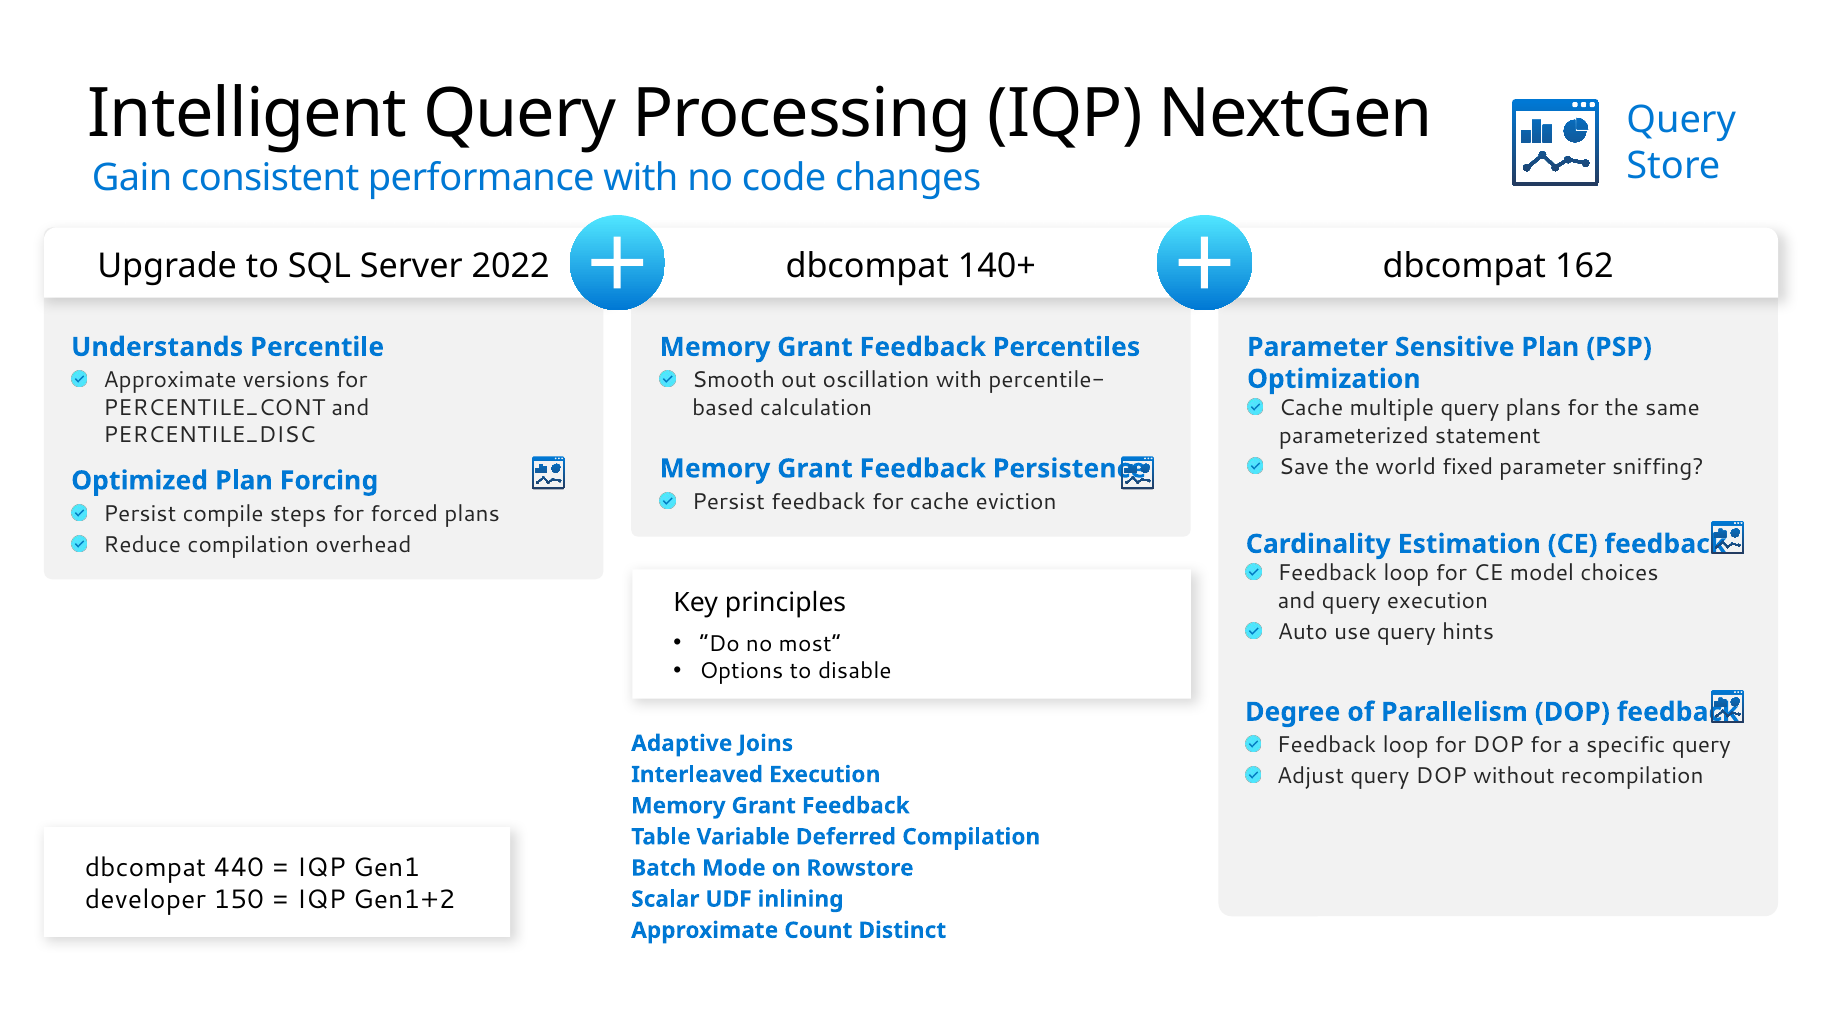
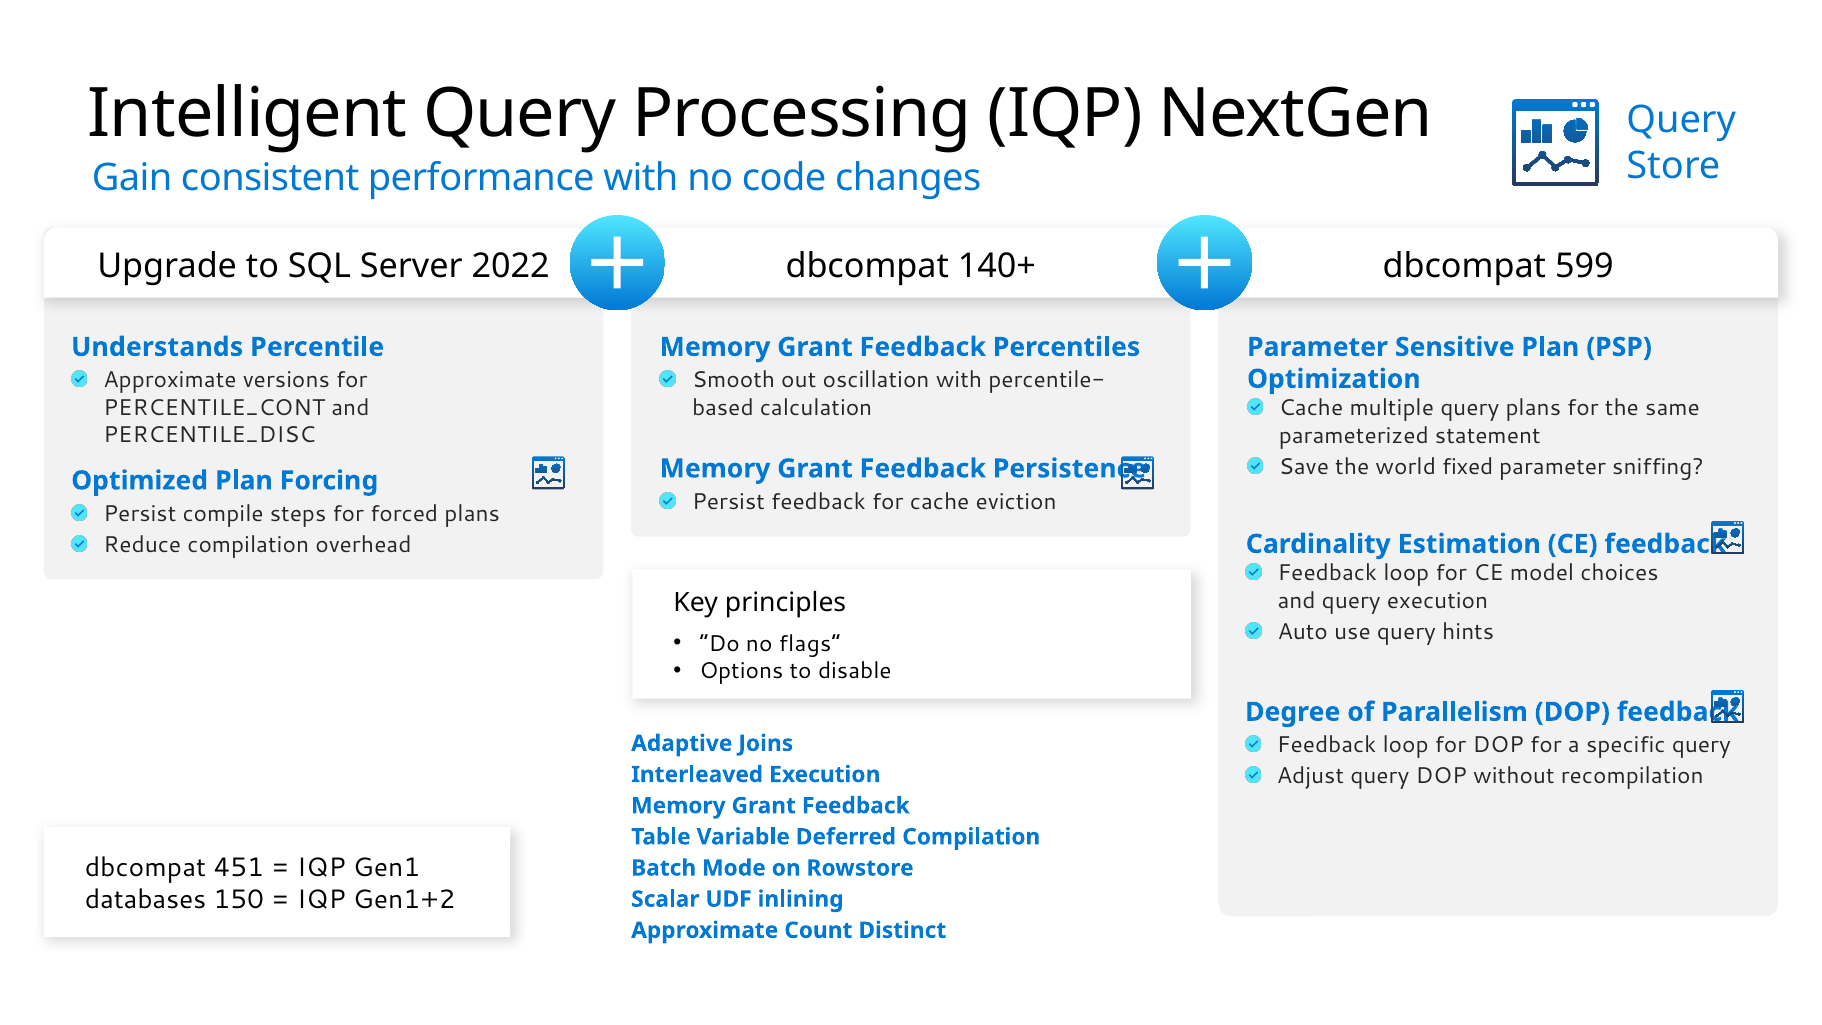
162: 162 -> 599
most: most -> flags
440: 440 -> 451
developer: developer -> databases
